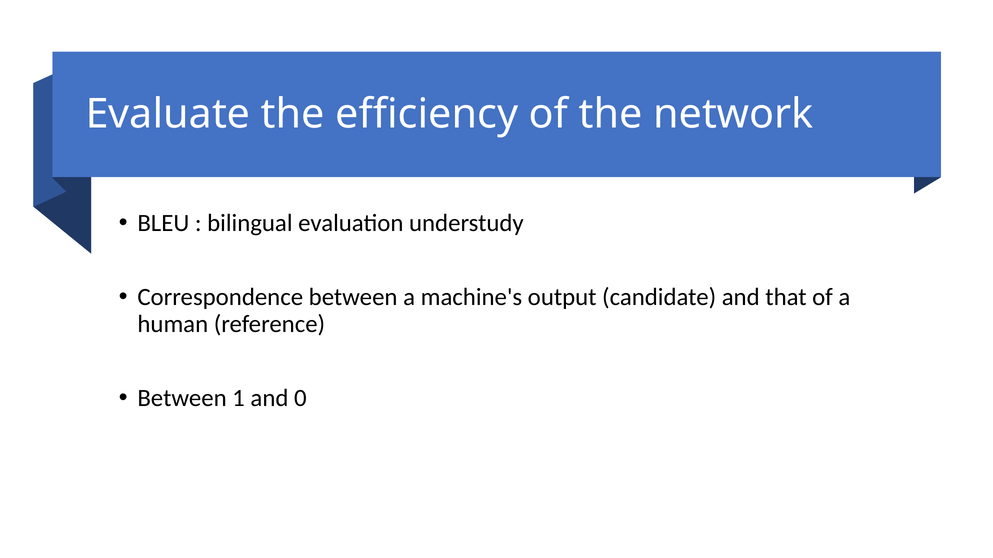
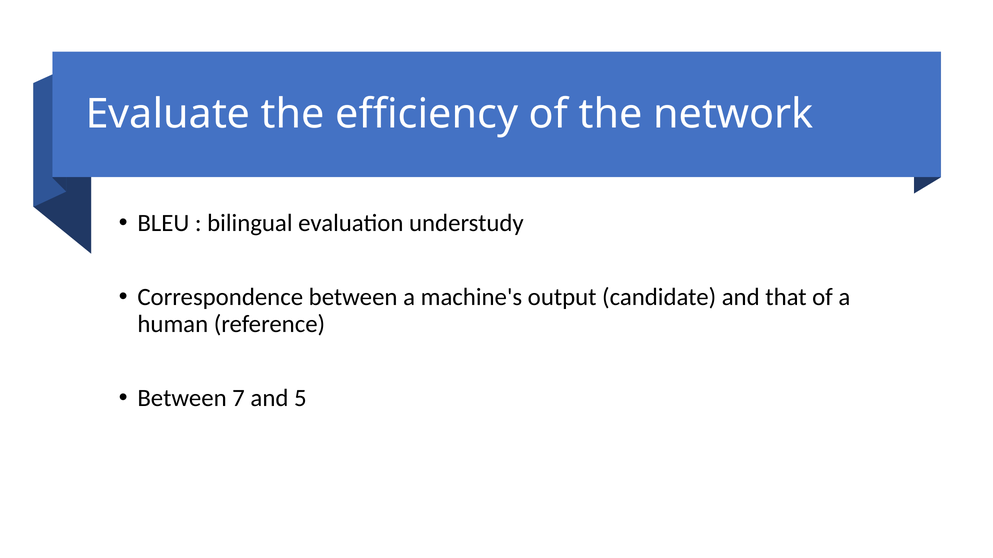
1: 1 -> 7
0: 0 -> 5
